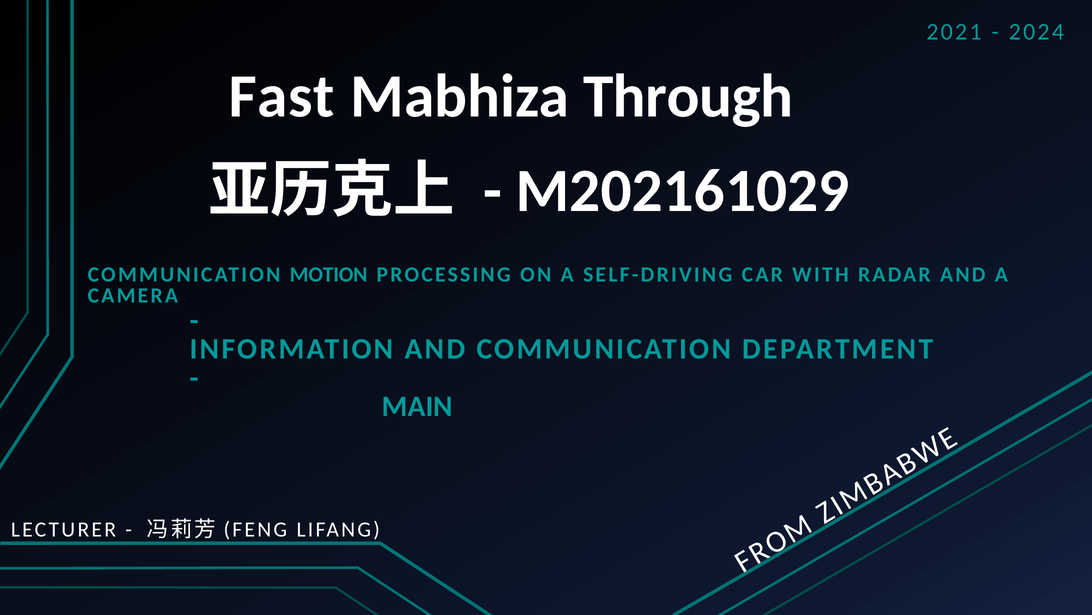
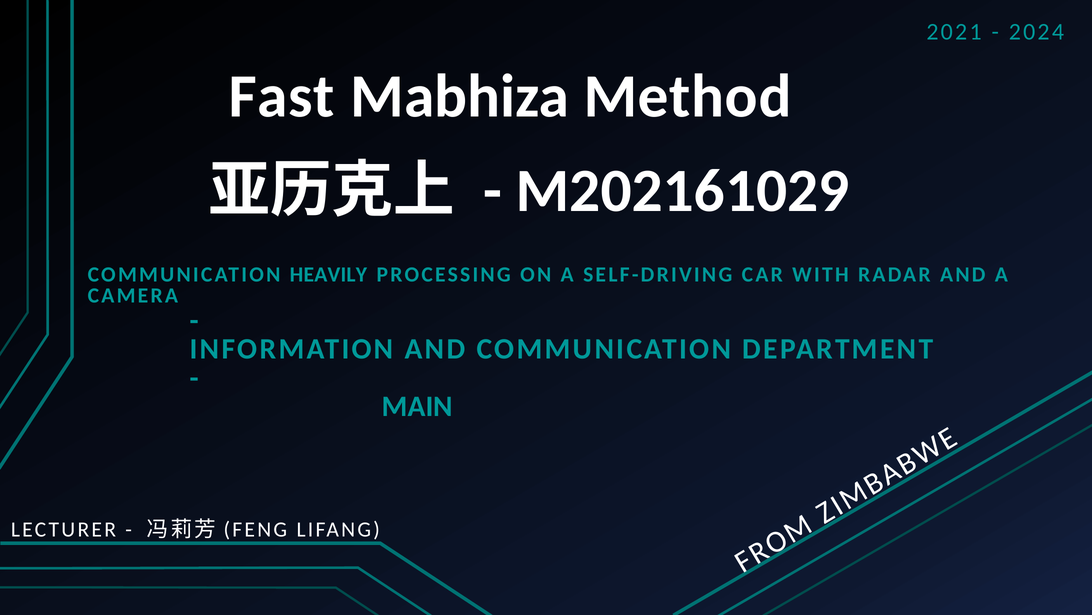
Through: Through -> Method
MOTION: MOTION -> HEAVILY
